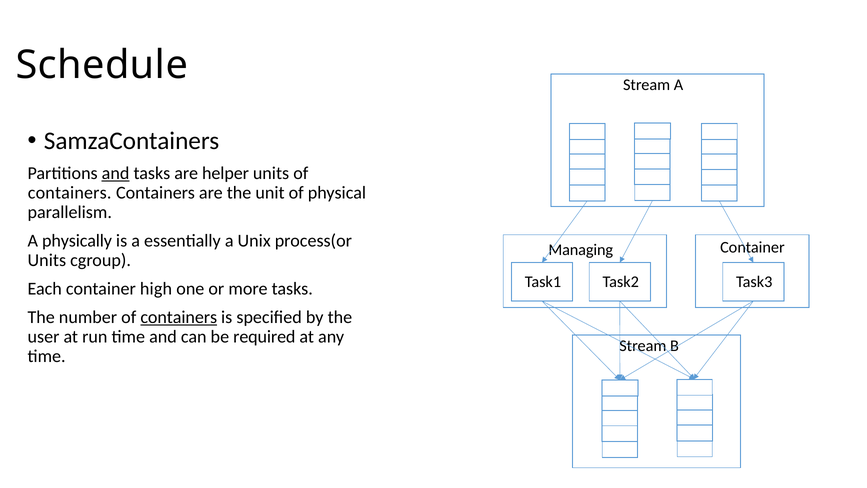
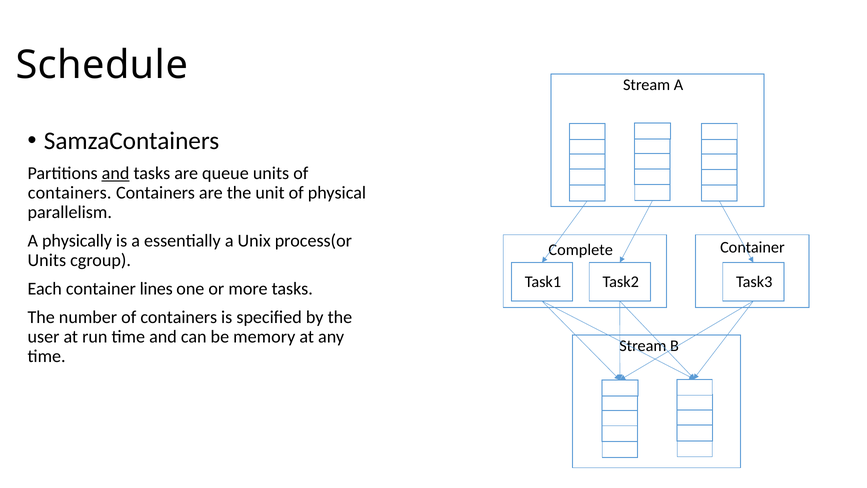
helper: helper -> queue
Managing: Managing -> Complete
high: high -> lines
containers at (179, 317) underline: present -> none
required: required -> memory
